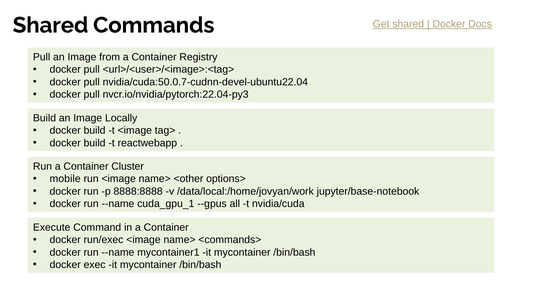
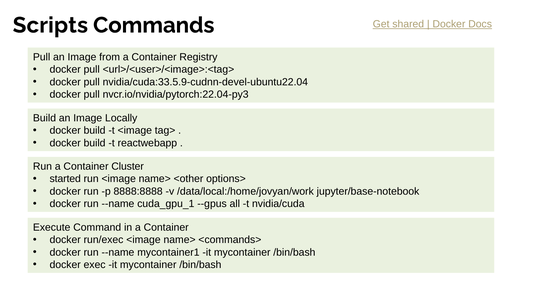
Shared at (51, 25): Shared -> Scripts
nvidia/cuda:50.0.7-cudnn-devel-ubuntu22.04: nvidia/cuda:50.0.7-cudnn-devel-ubuntu22.04 -> nvidia/cuda:33.5.9-cudnn-devel-ubuntu22.04
mobile: mobile -> started
